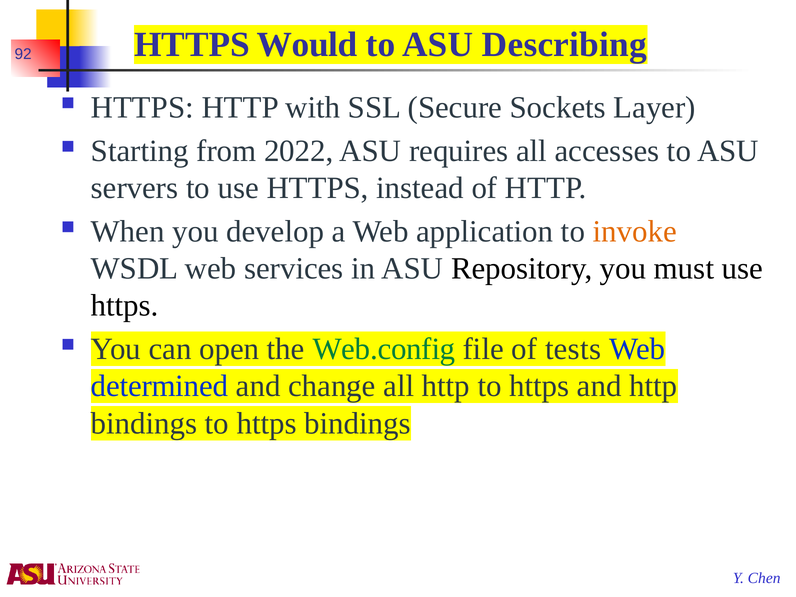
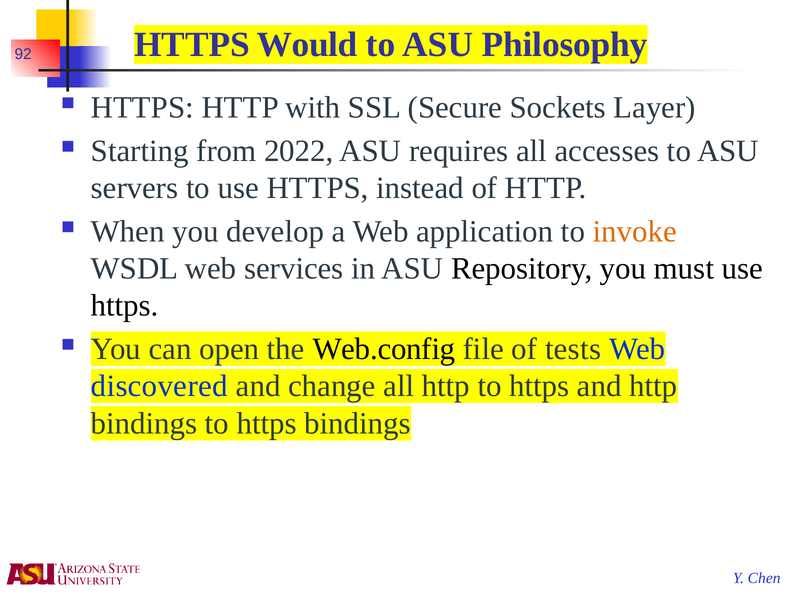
Describing: Describing -> Philosophy
Web.config colour: green -> black
determined: determined -> discovered
